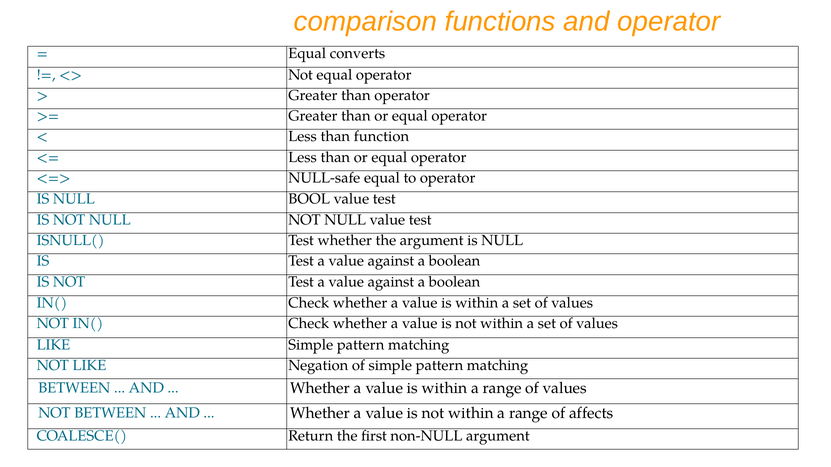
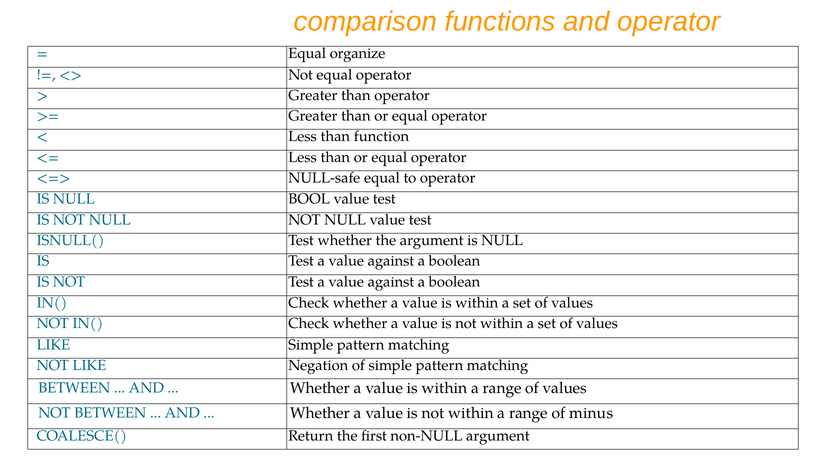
converts: converts -> organize
affects: affects -> minus
